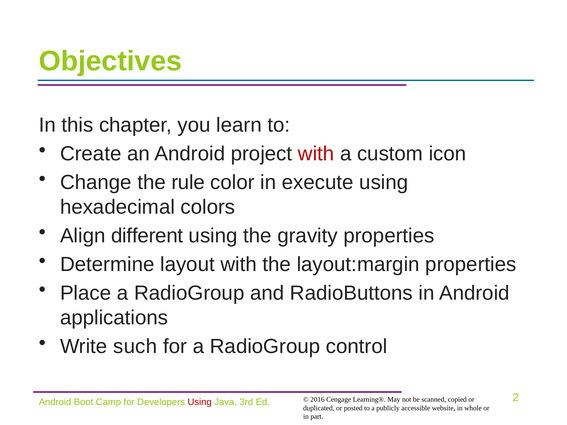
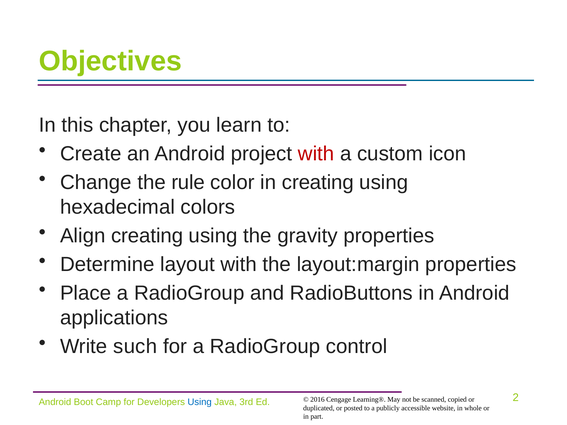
in execute: execute -> creating
Align different: different -> creating
Using at (200, 402) colour: red -> blue
